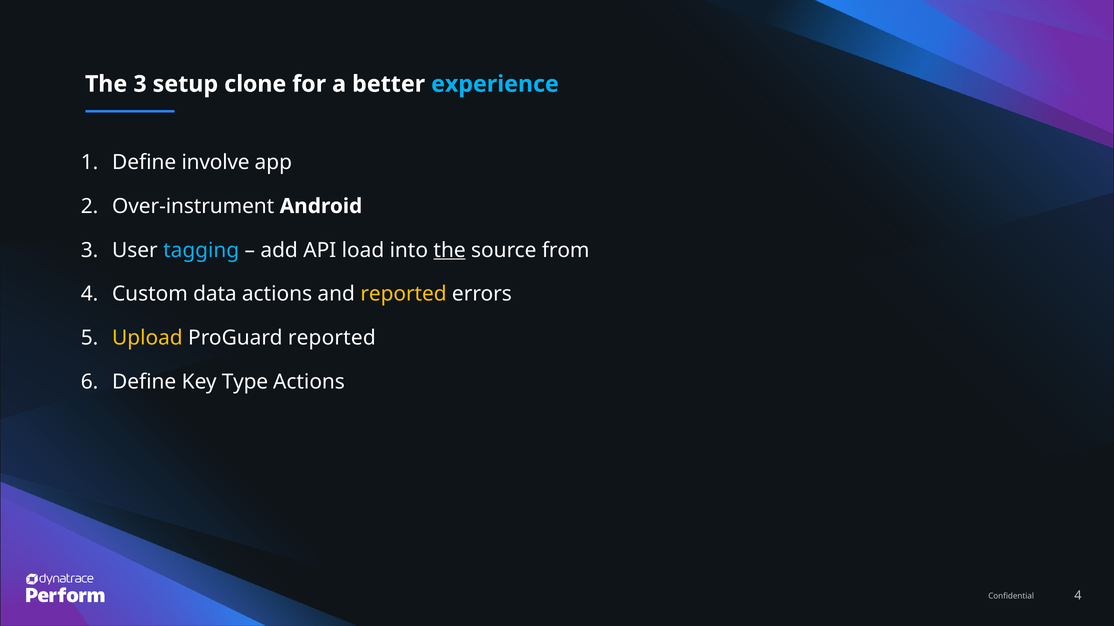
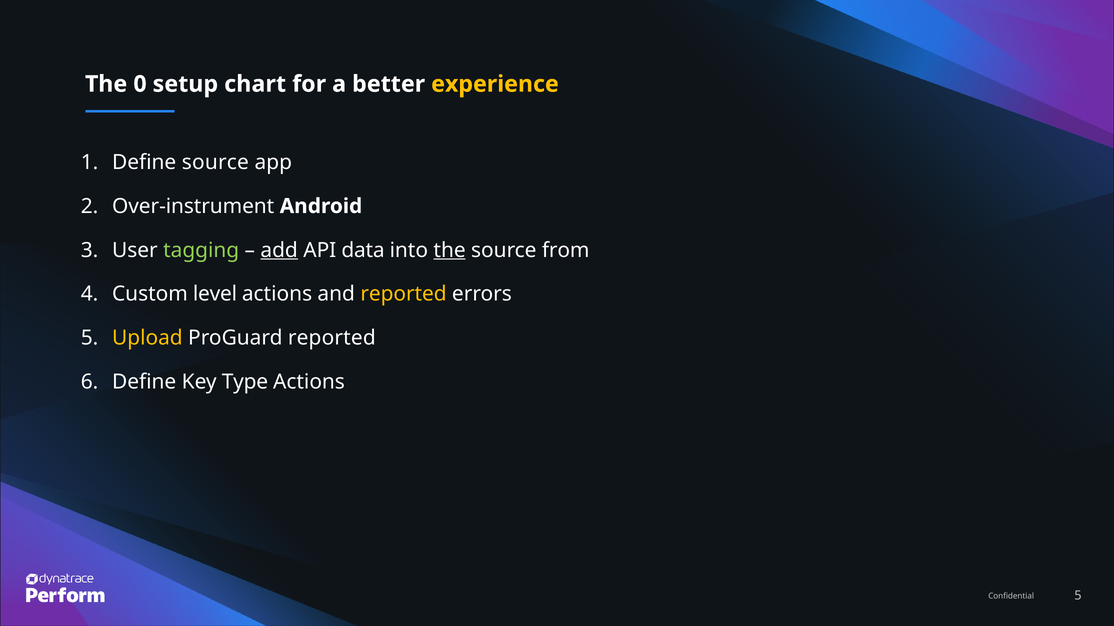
The 3: 3 -> 0
clone: clone -> chart
experience colour: light blue -> yellow
Define involve: involve -> source
tagging colour: light blue -> light green
add underline: none -> present
load: load -> data
data: data -> level
4 at (1078, 596): 4 -> 5
